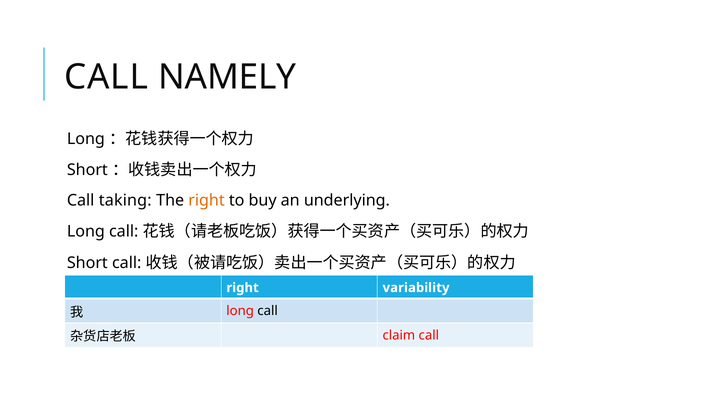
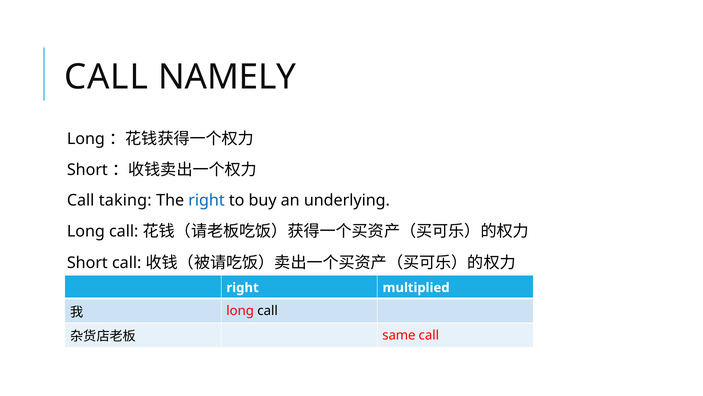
right at (207, 200) colour: orange -> blue
variability: variability -> multiplied
claim: claim -> same
